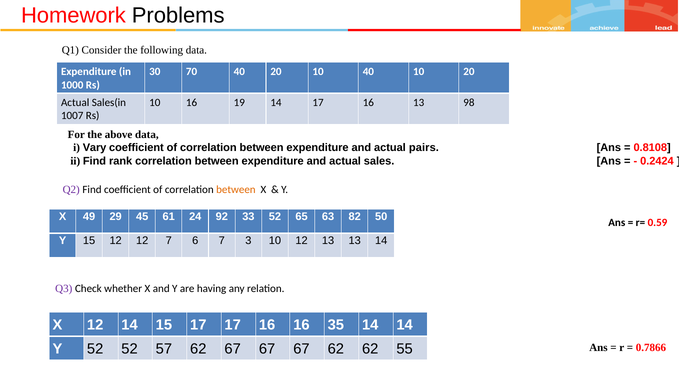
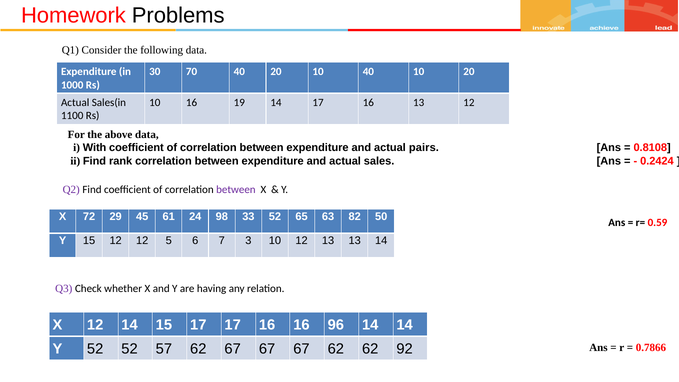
13 98: 98 -> 12
1007: 1007 -> 1100
Vary: Vary -> With
between at (236, 190) colour: orange -> purple
49: 49 -> 72
92: 92 -> 98
12 7: 7 -> 5
35: 35 -> 96
55: 55 -> 92
